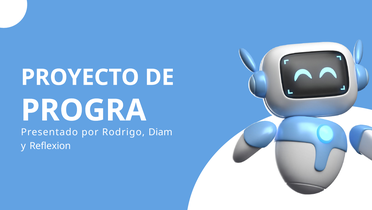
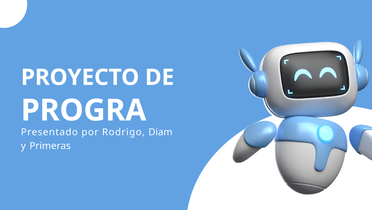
Reflexion: Reflexion -> Primeras
